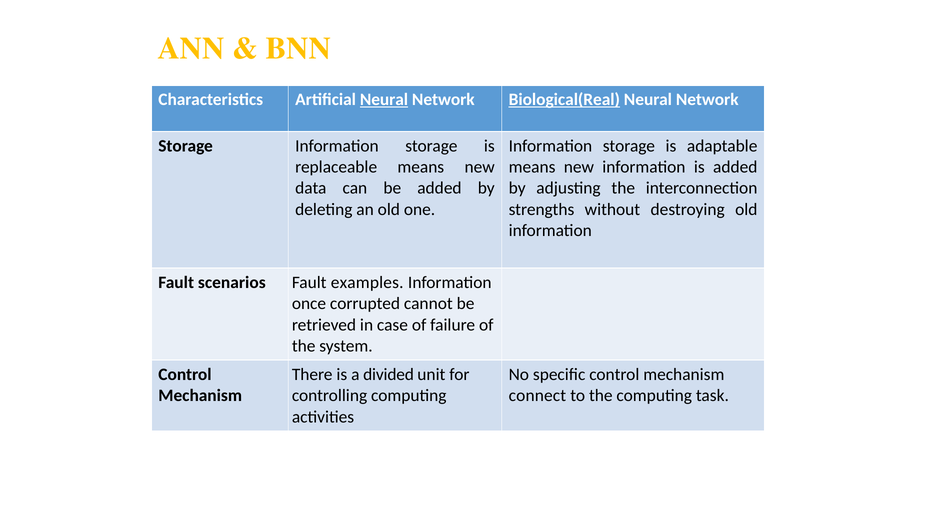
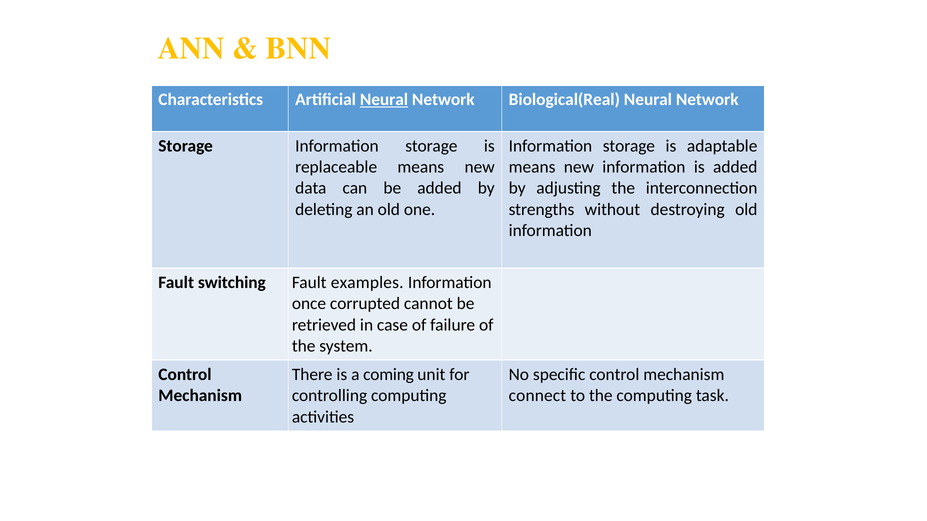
Biological(Real underline: present -> none
scenarios: scenarios -> switching
divided: divided -> coming
